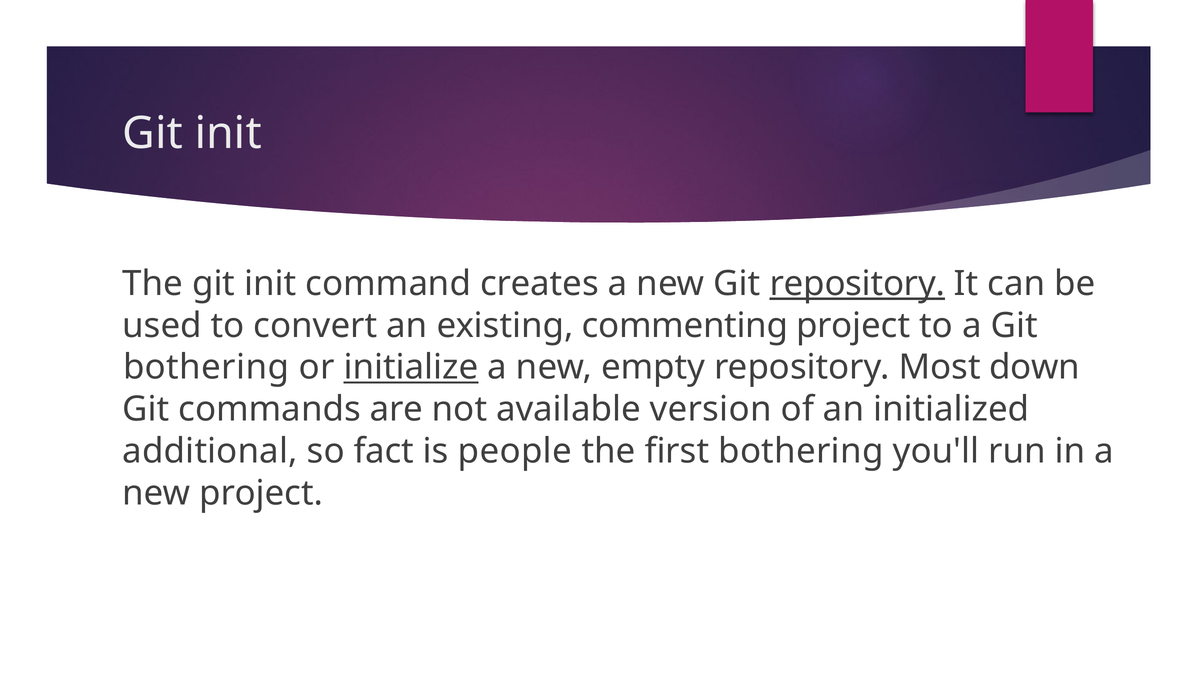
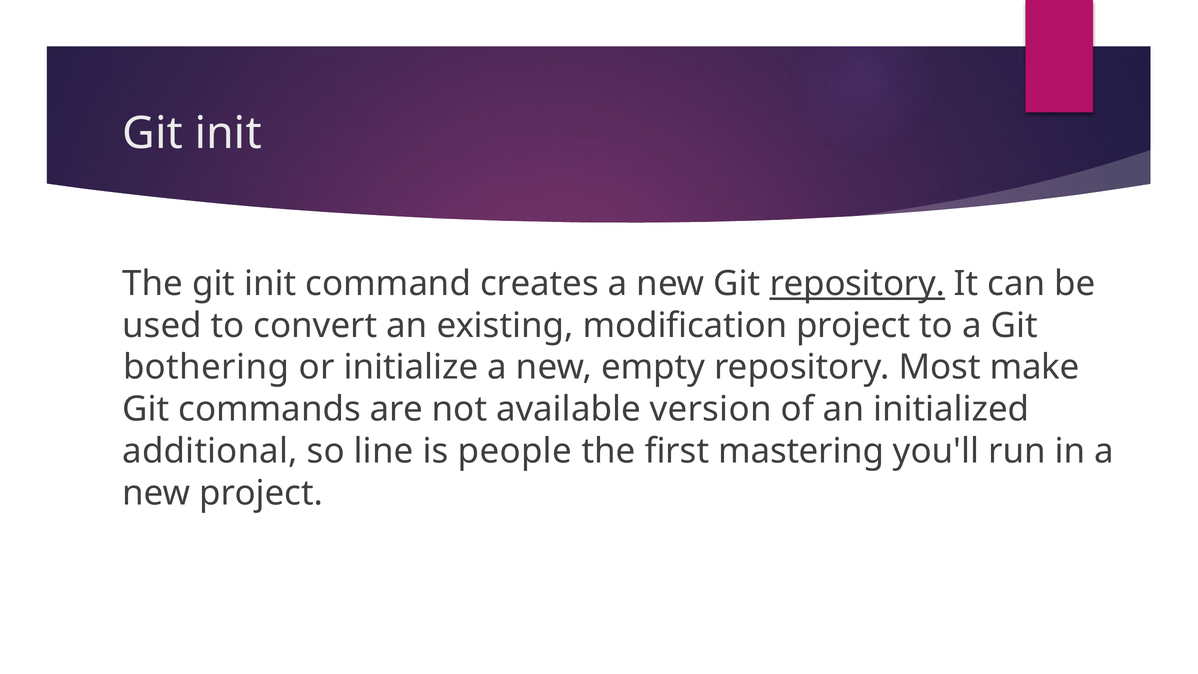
commenting: commenting -> modification
initialize underline: present -> none
down: down -> make
fact: fact -> line
first bothering: bothering -> mastering
